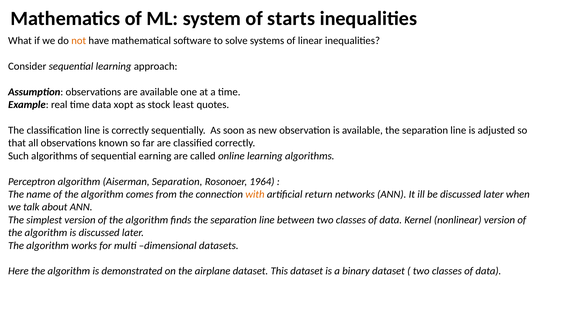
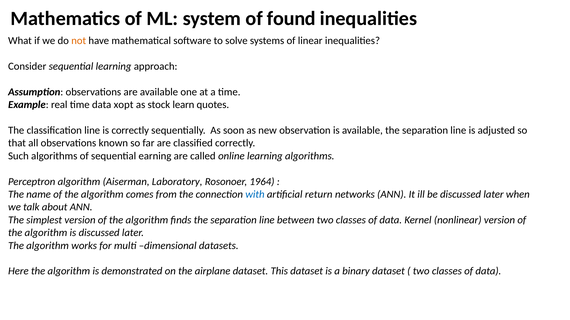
starts: starts -> found
least: least -> learn
Aiserman Separation: Separation -> Laboratory
with colour: orange -> blue
